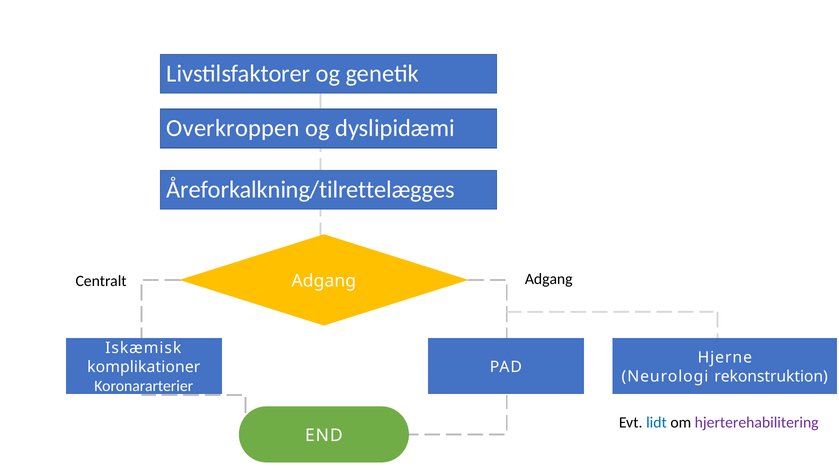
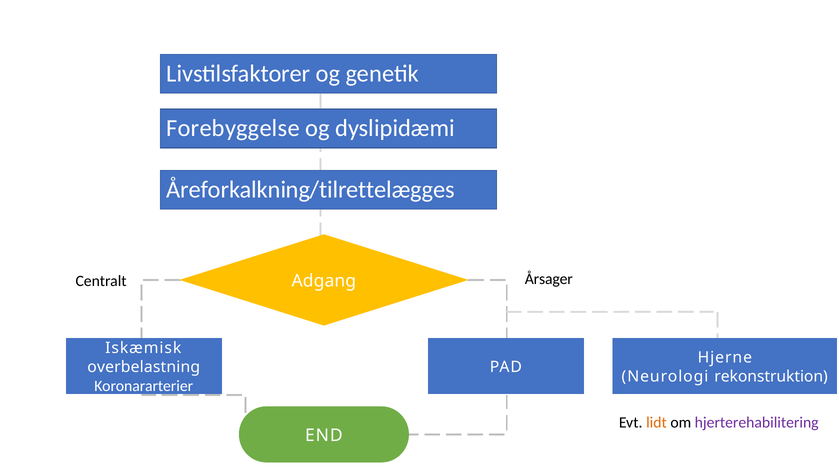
Overkroppen: Overkroppen -> Forebyggelse
Centralt Adgang: Adgang -> Årsager
komplikationer: komplikationer -> overbelastning
lidt colour: blue -> orange
